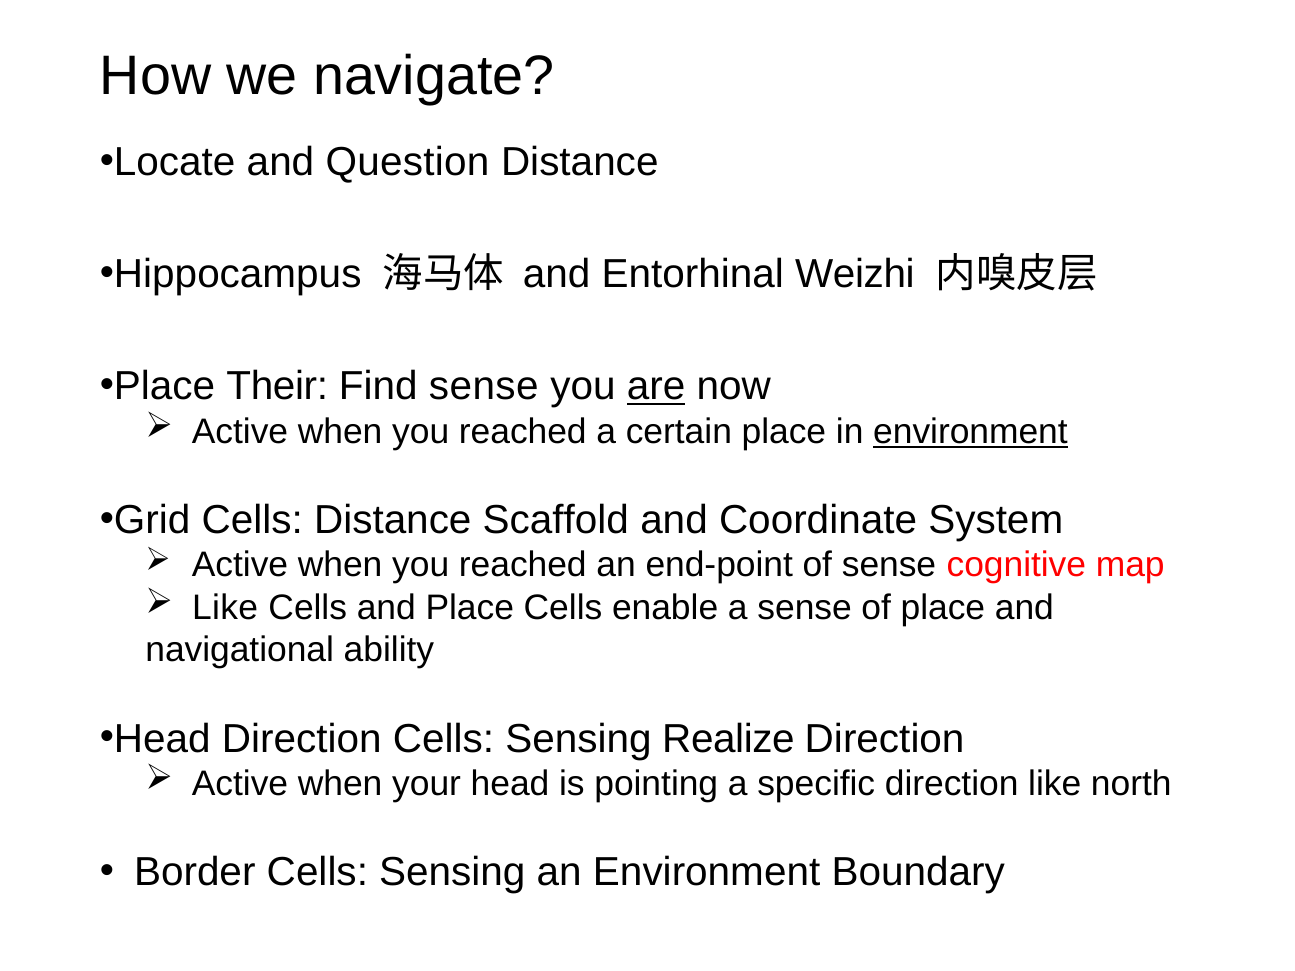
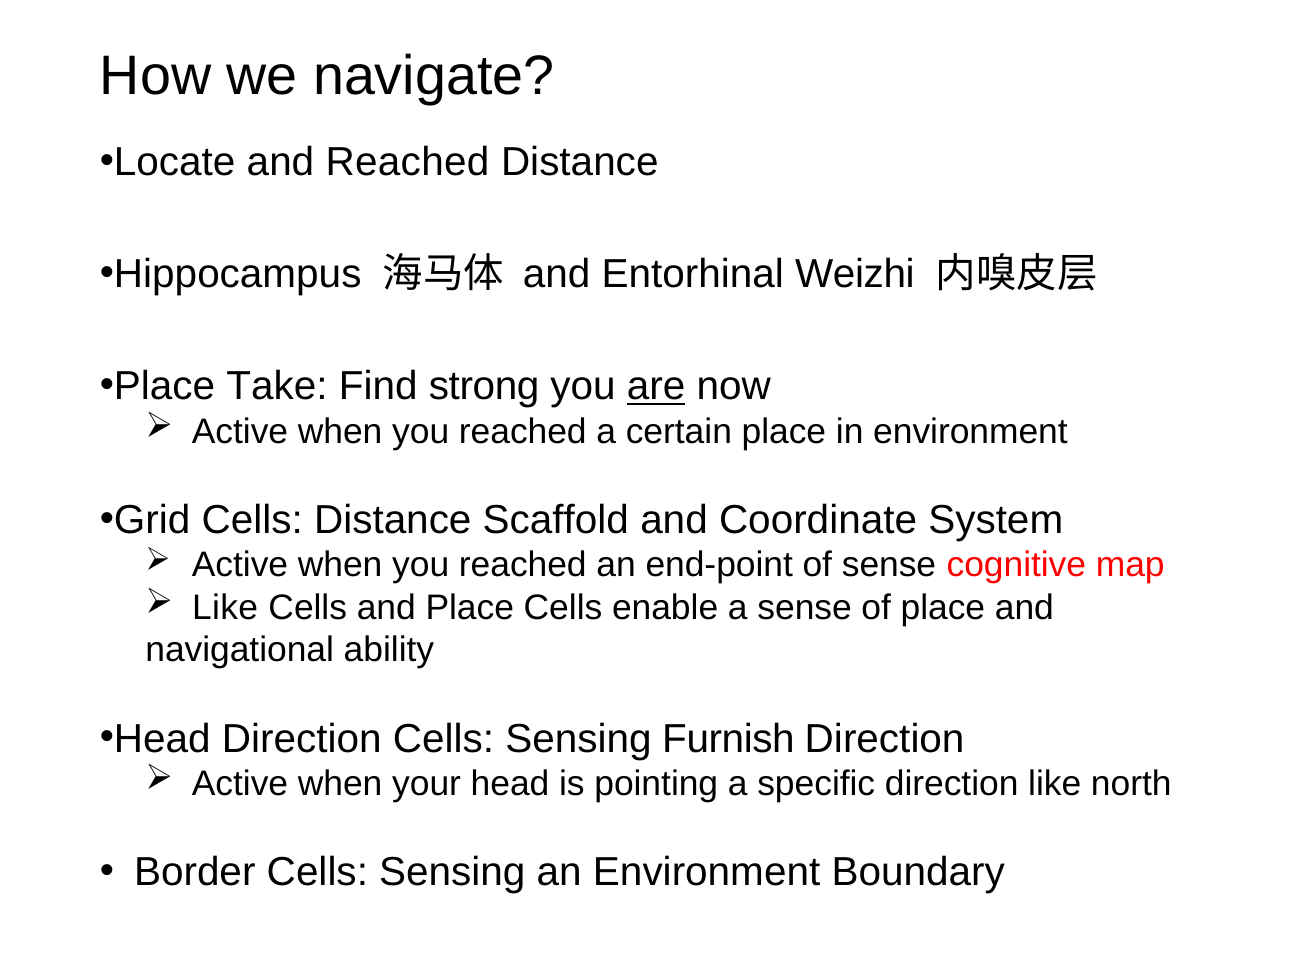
and Question: Question -> Reached
Their: Their -> Take
Find sense: sense -> strong
environment at (970, 432) underline: present -> none
Realize: Realize -> Furnish
